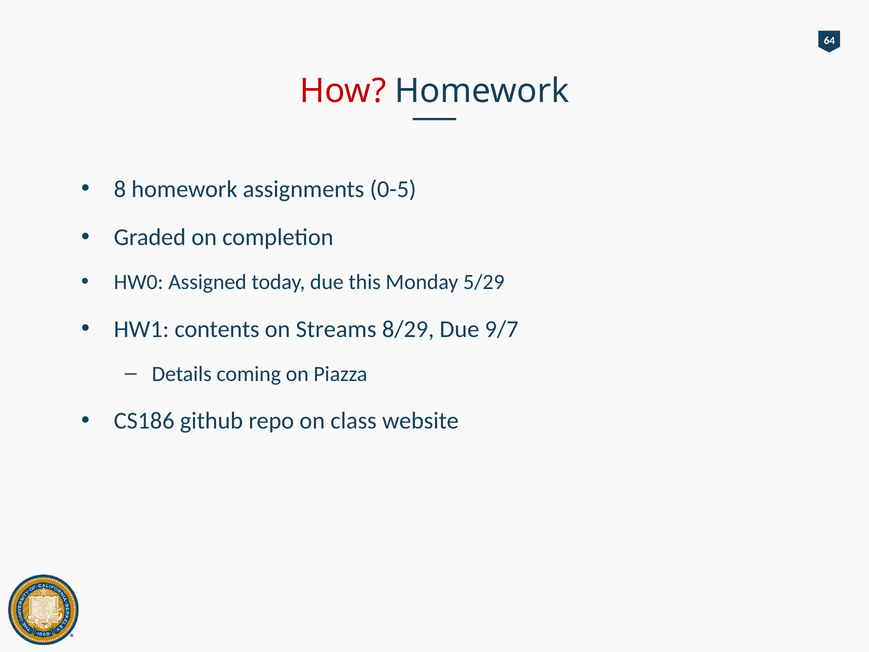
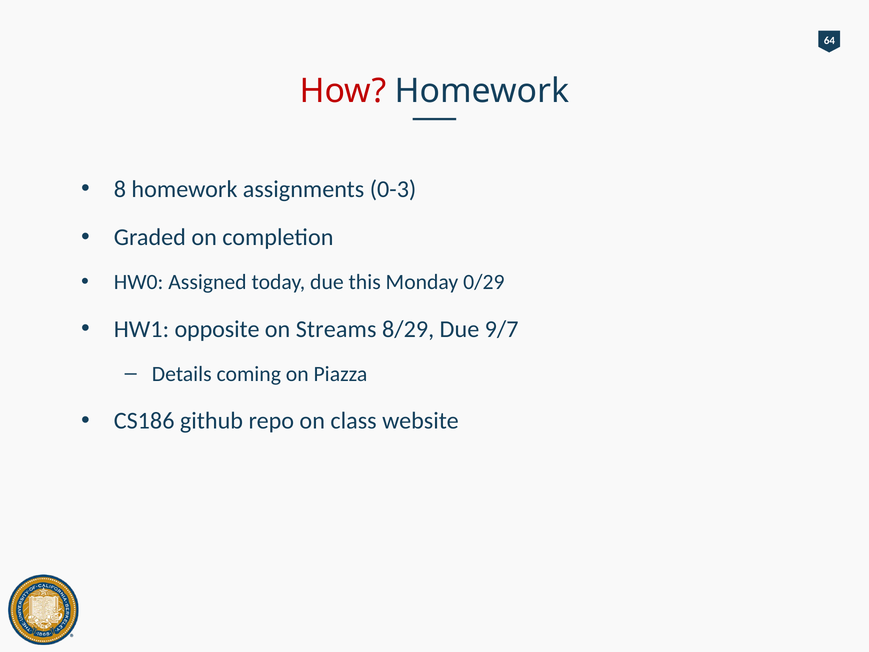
0-5: 0-5 -> 0-3
5/29: 5/29 -> 0/29
contents: contents -> opposite
